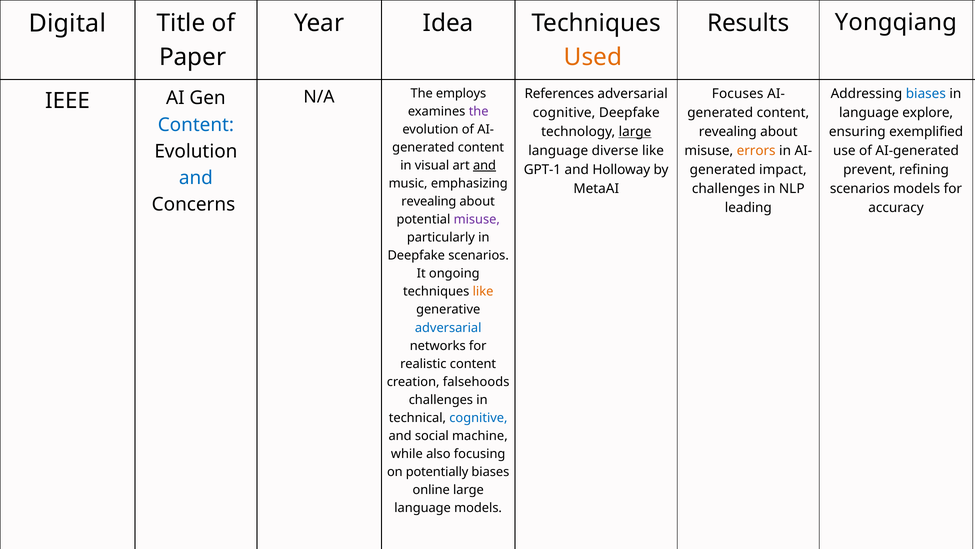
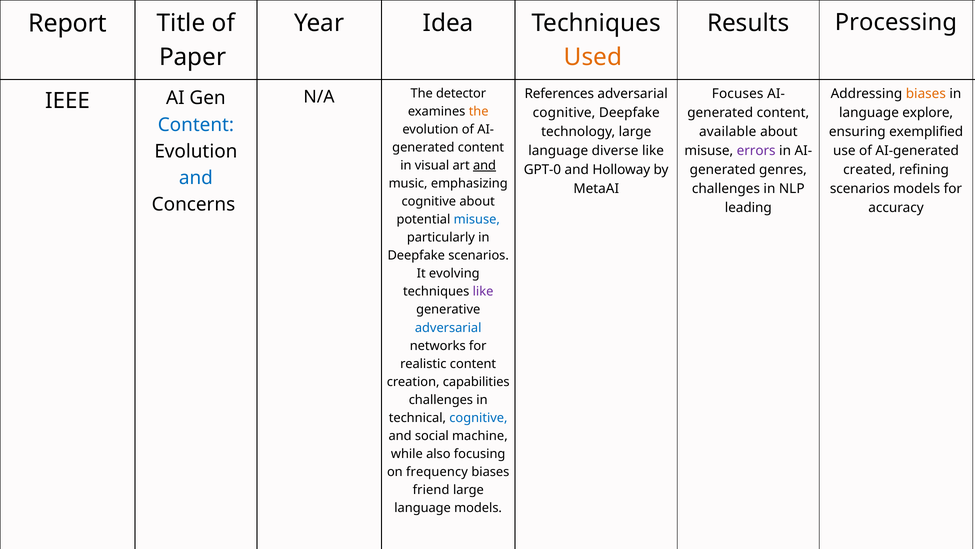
Yongqiang: Yongqiang -> Processing
Digital: Digital -> Report
biases at (926, 94) colour: blue -> orange
employs: employs -> detector
the at (479, 111) colour: purple -> orange
large at (635, 132) underline: present -> none
revealing at (728, 132): revealing -> available
errors colour: orange -> purple
GPT-1: GPT-1 -> GPT-0
impact: impact -> genres
prevent: prevent -> created
revealing at (429, 201): revealing -> cognitive
misuse at (477, 219) colour: purple -> blue
ongoing: ongoing -> evolving
like at (483, 291) colour: orange -> purple
falsehoods: falsehoods -> capabilities
potentially: potentially -> frequency
online: online -> friend
